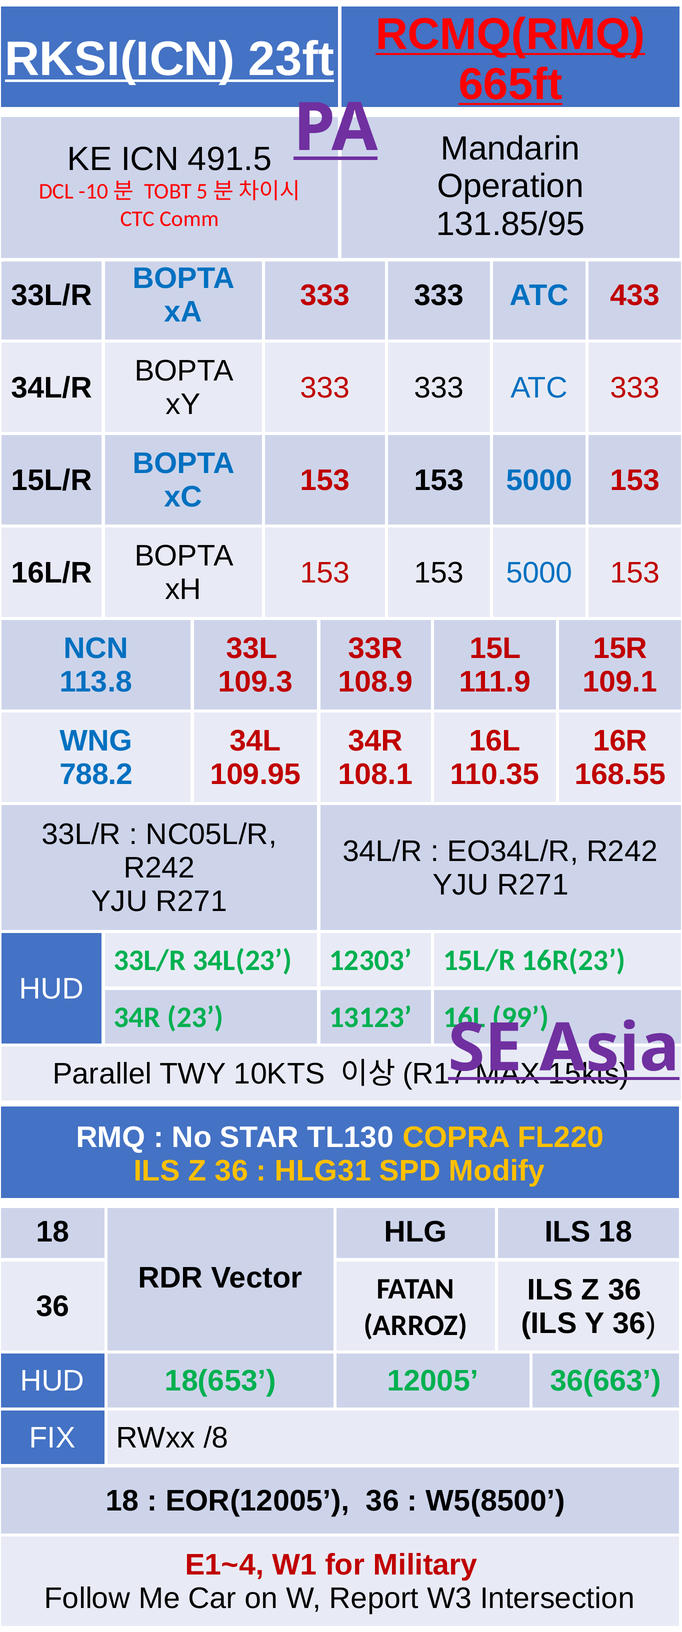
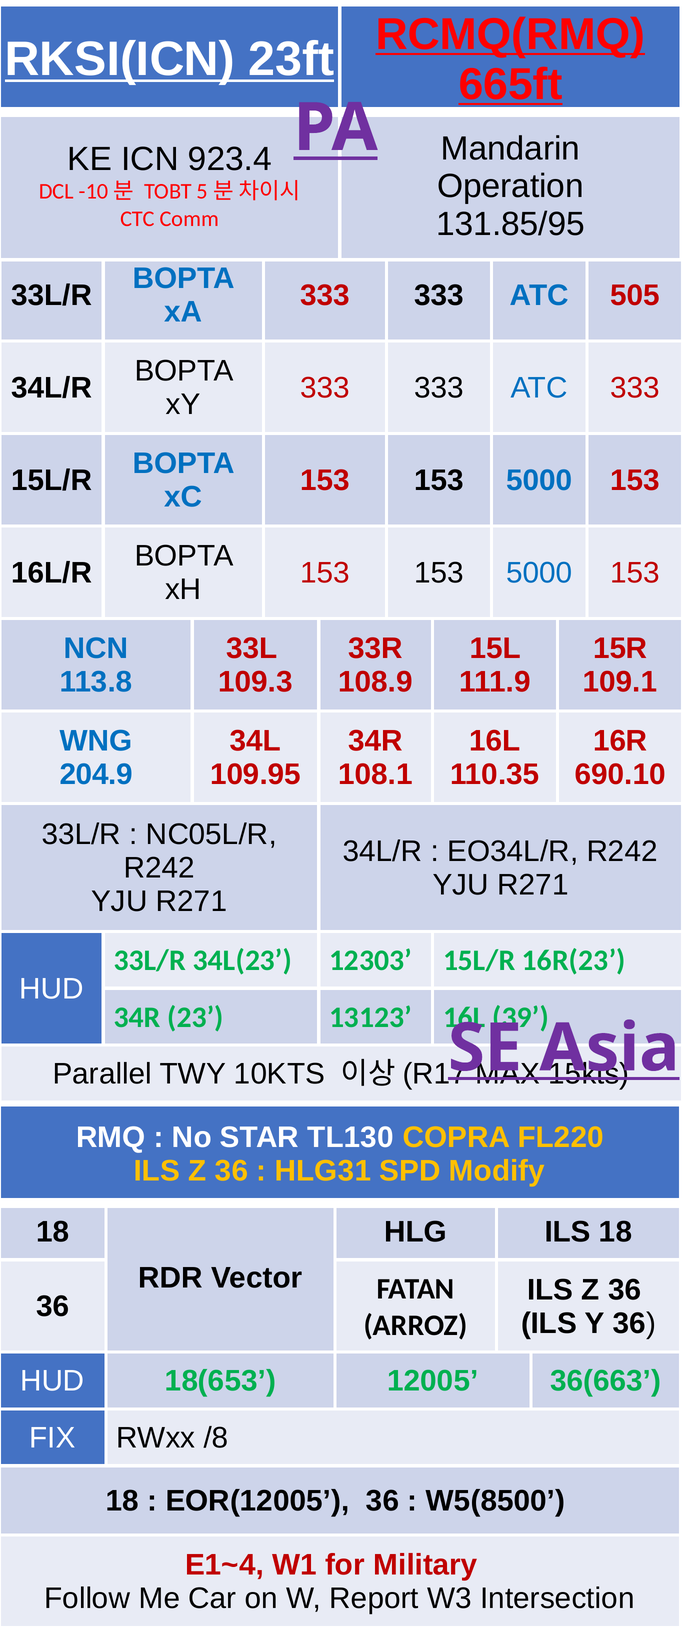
491.5: 491.5 -> 923.4
433: 433 -> 505
788.2: 788.2 -> 204.9
168.55: 168.55 -> 690.10
99: 99 -> 39
